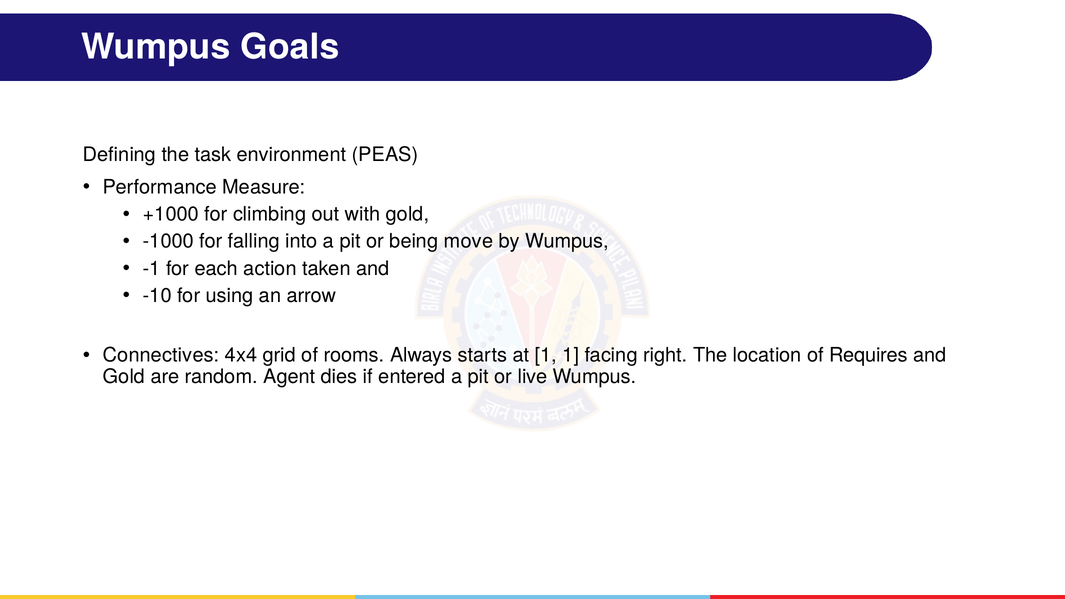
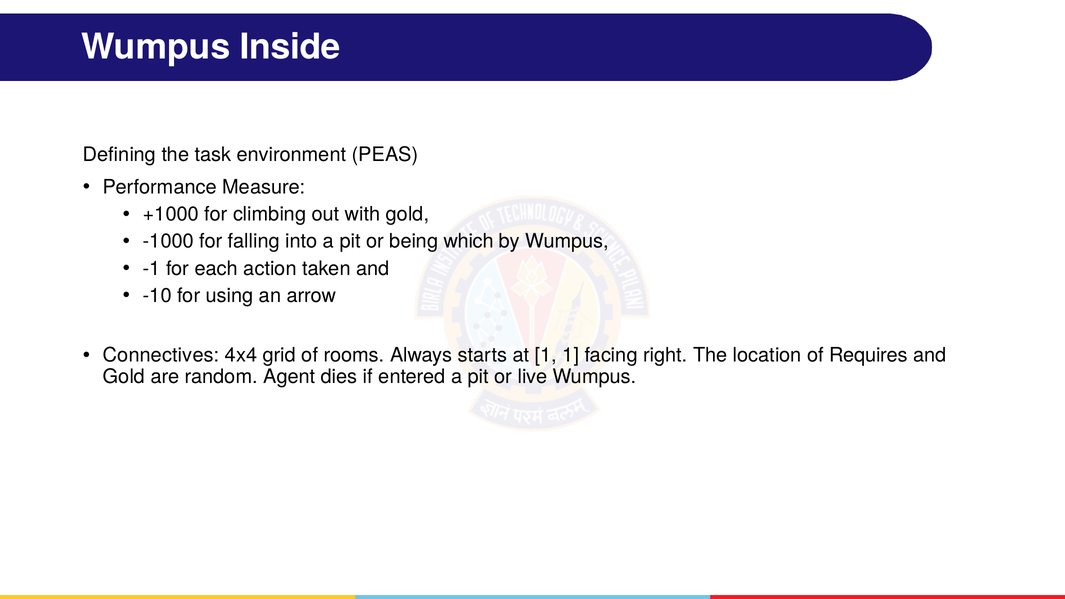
Goals: Goals -> Inside
move: move -> which
